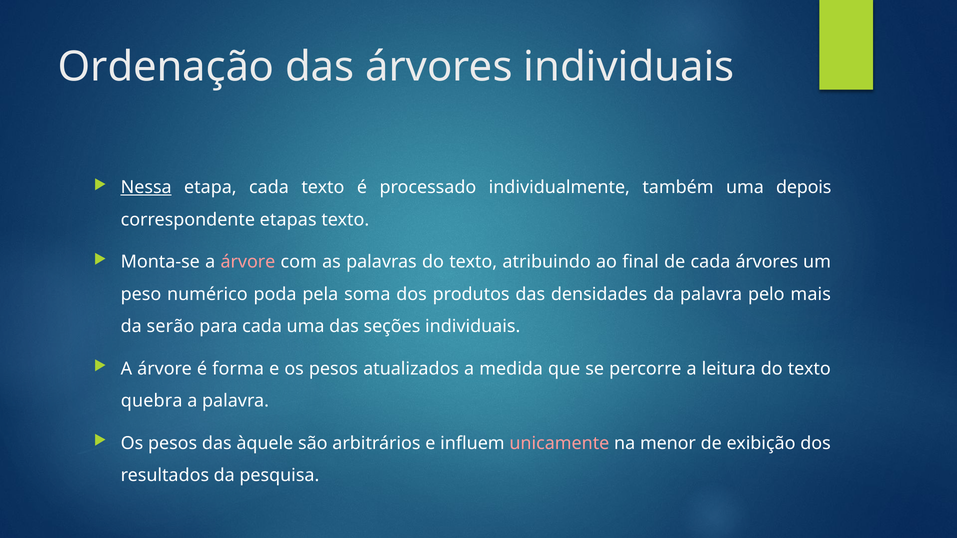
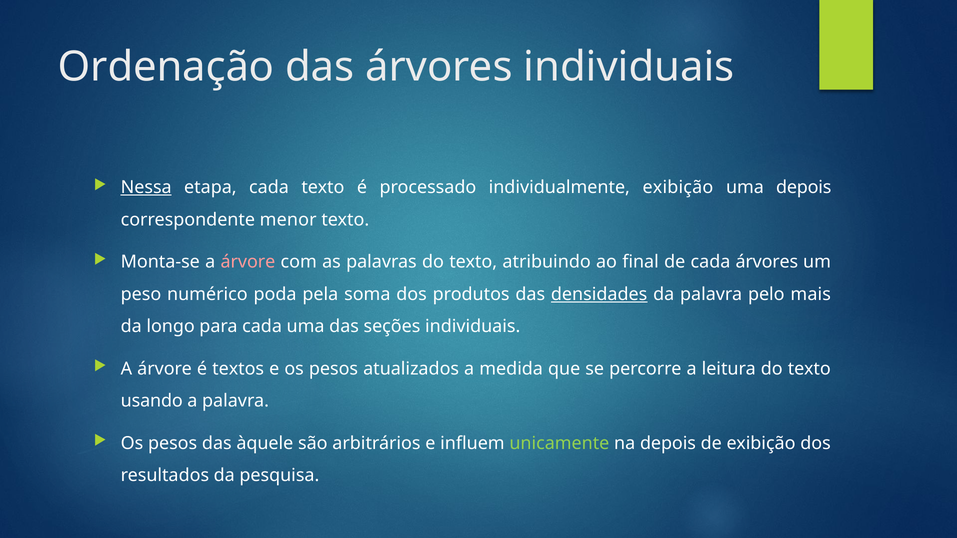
individualmente também: também -> exibição
etapas: etapas -> menor
densidades underline: none -> present
serão: serão -> longo
forma: forma -> textos
quebra: quebra -> usando
unicamente colour: pink -> light green
na menor: menor -> depois
